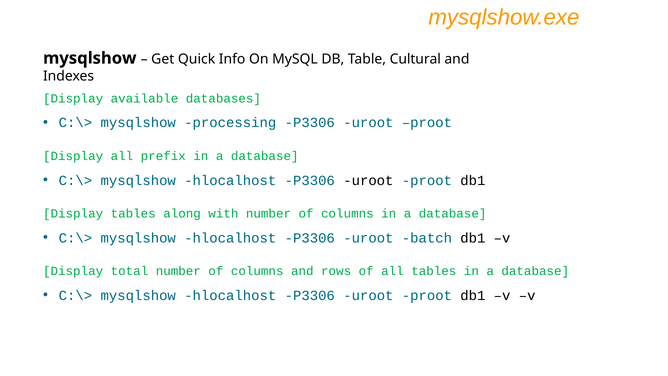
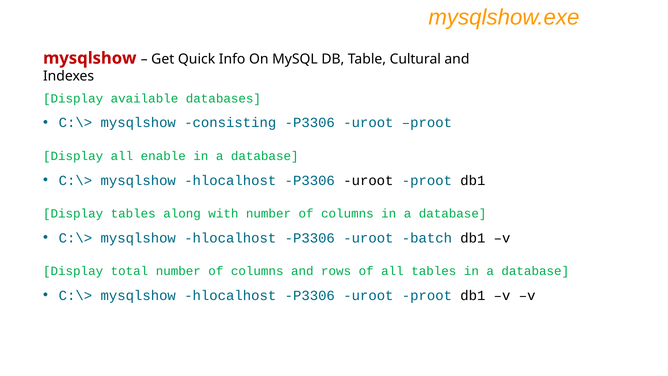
mysqlshow at (90, 58) colour: black -> red
processing: processing -> consisting
prefix: prefix -> enable
